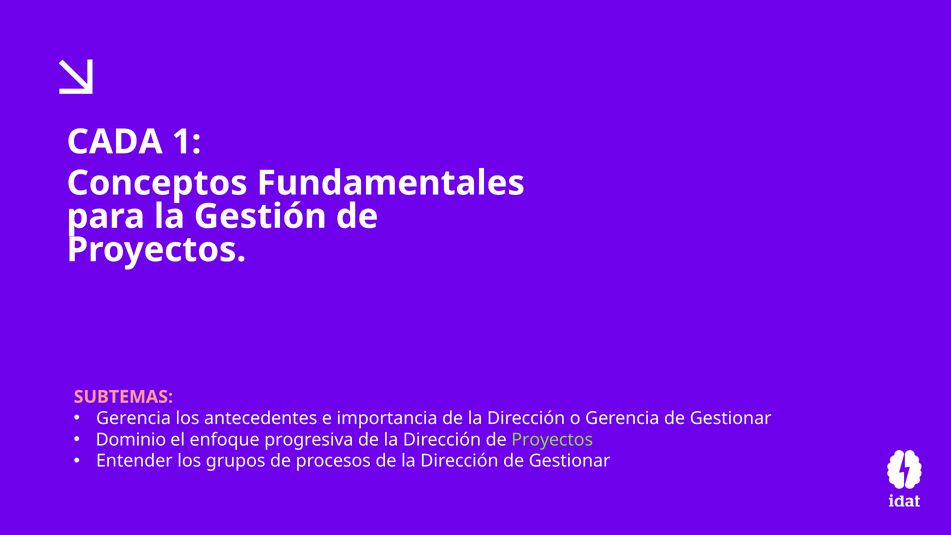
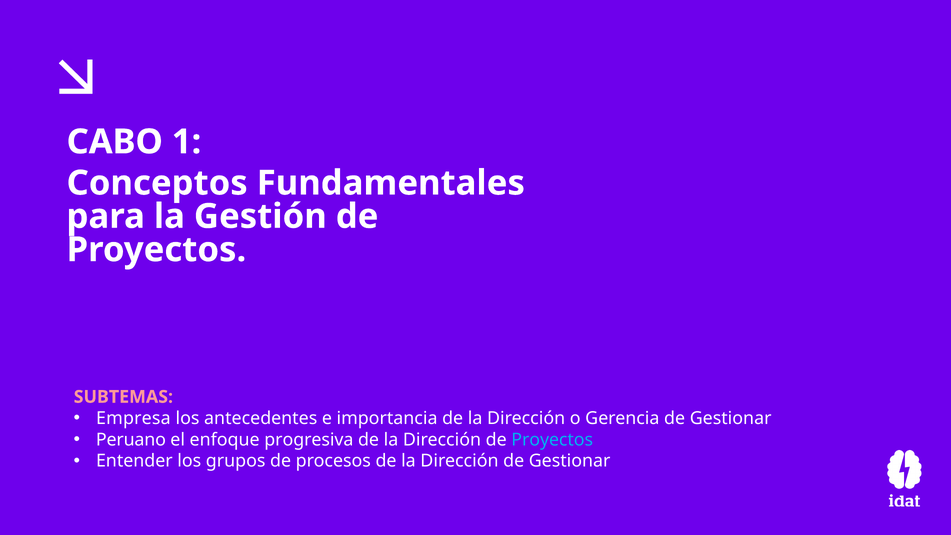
CADA: CADA -> CABO
Gerencia at (133, 418): Gerencia -> Empresa
Dominio: Dominio -> Peruano
Proyectos at (552, 440) colour: light green -> light blue
